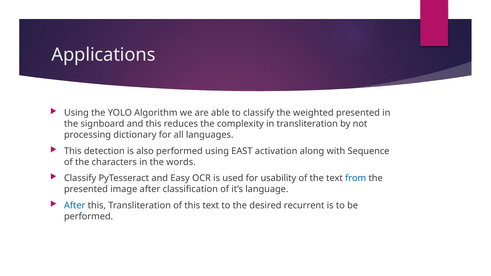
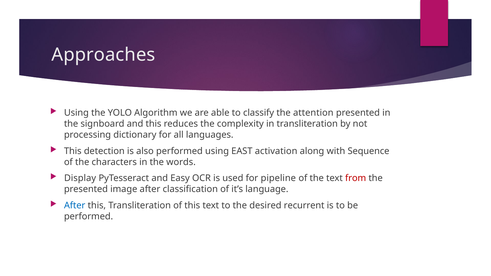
Applications: Applications -> Approaches
weighted: weighted -> attention
Classify at (80, 178): Classify -> Display
usability: usability -> pipeline
from colour: blue -> red
